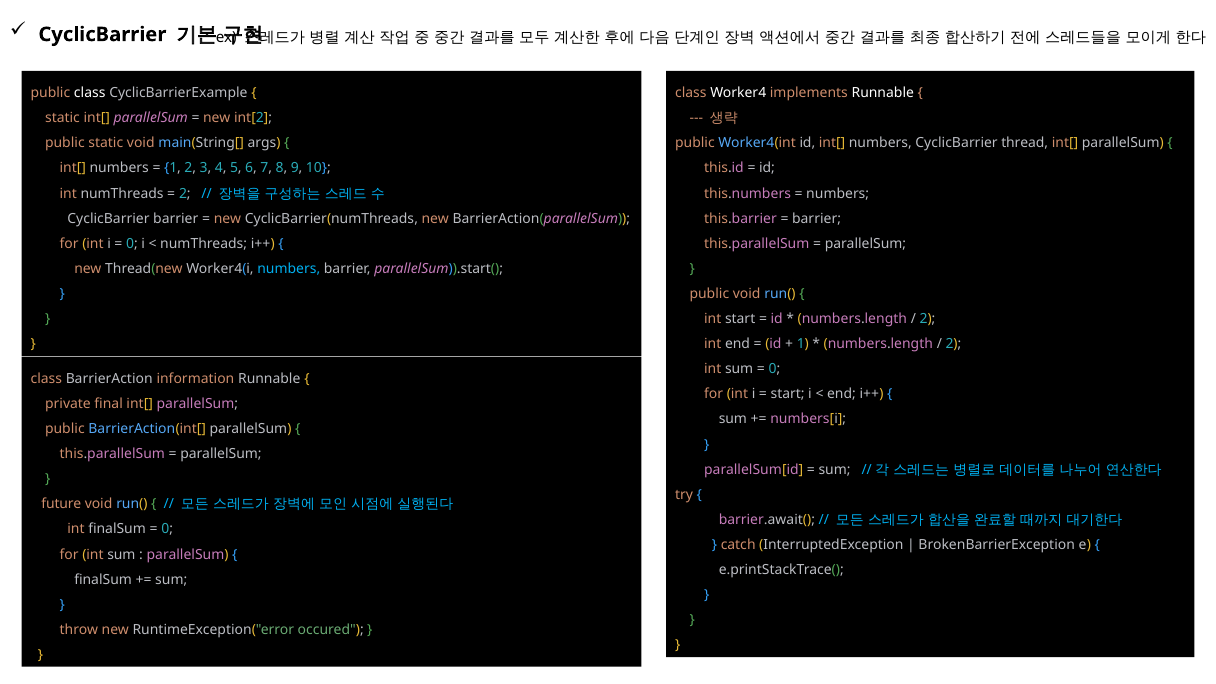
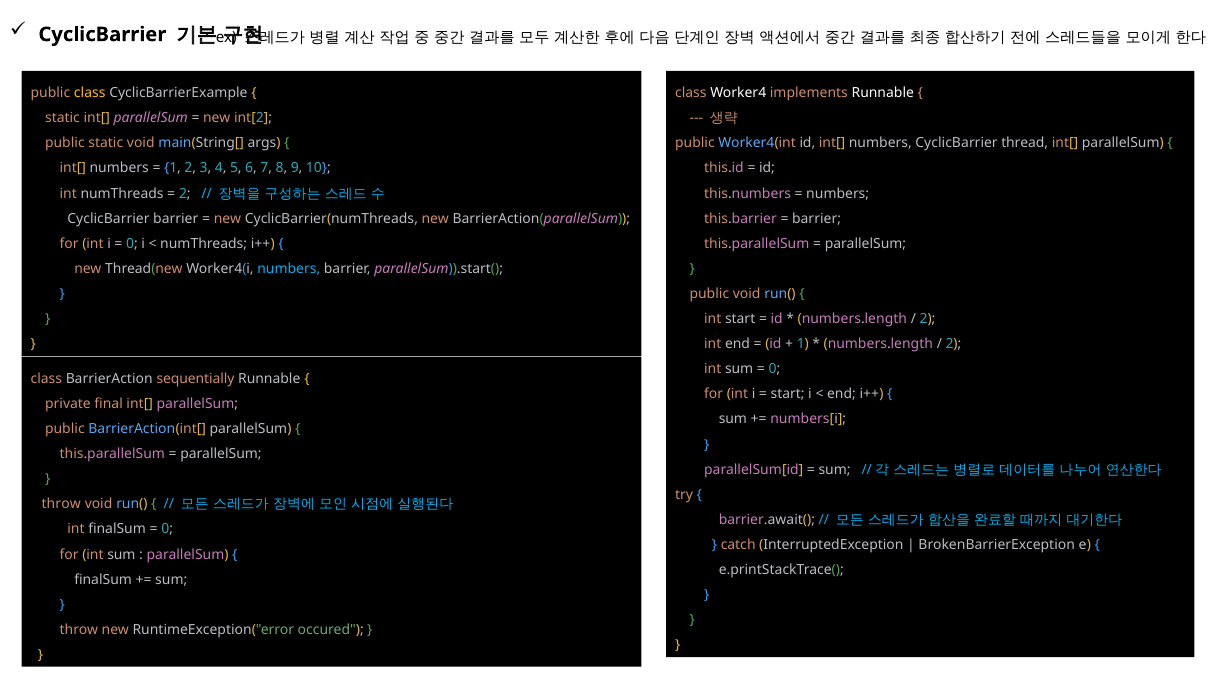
class at (90, 93) colour: white -> yellow
information: information -> sequentially
future at (61, 504): future -> throw
